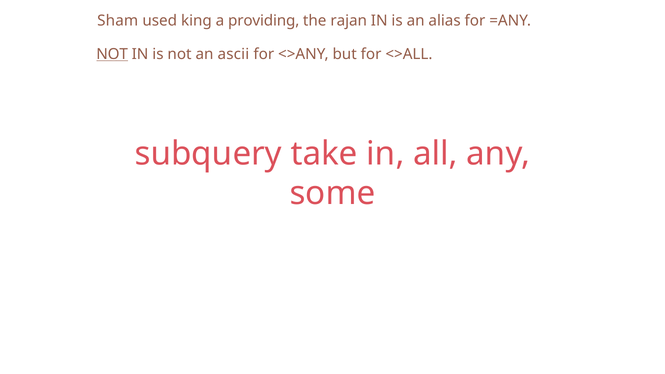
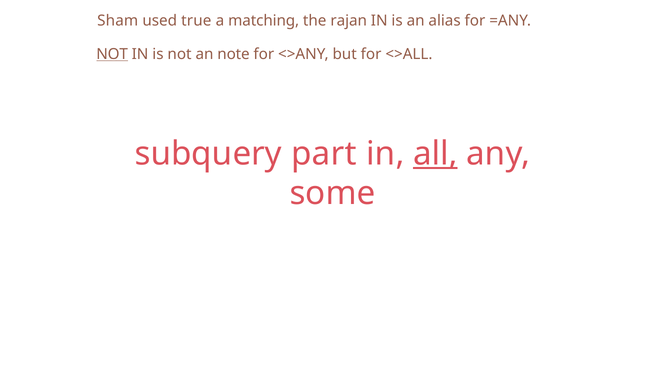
king: king -> true
providing: providing -> matching
ascii: ascii -> note
take: take -> part
all underline: none -> present
